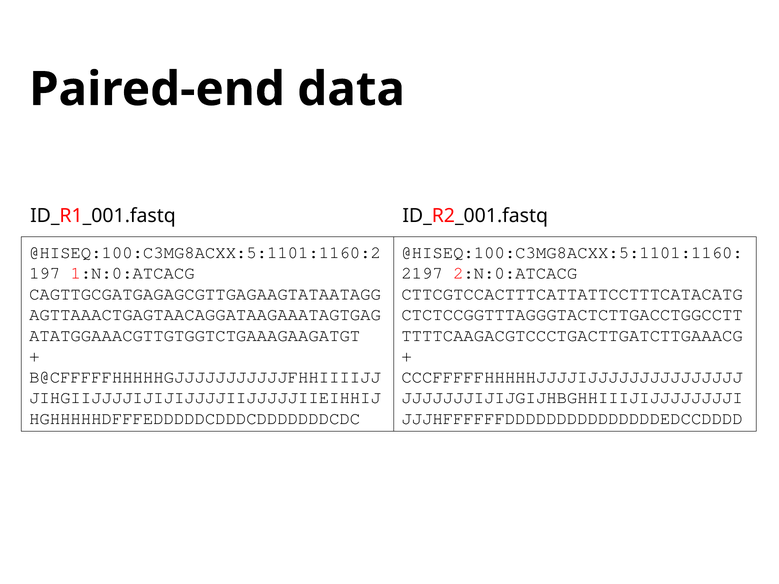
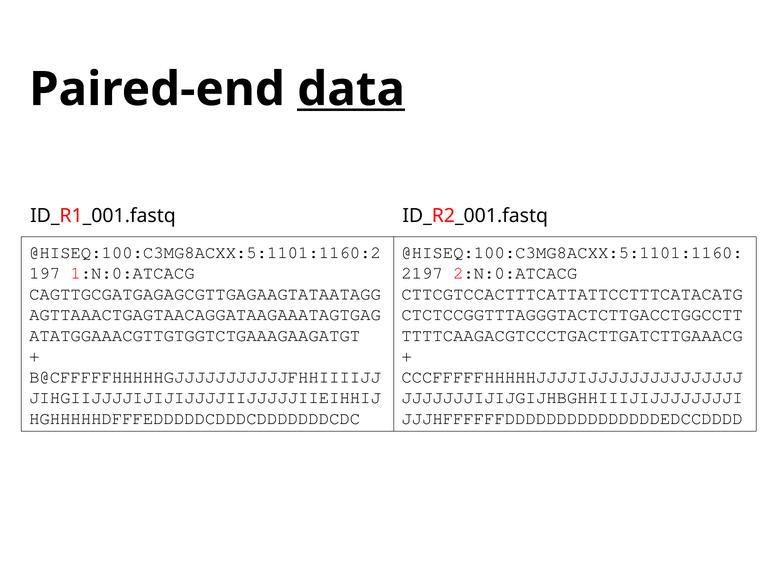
data underline: none -> present
